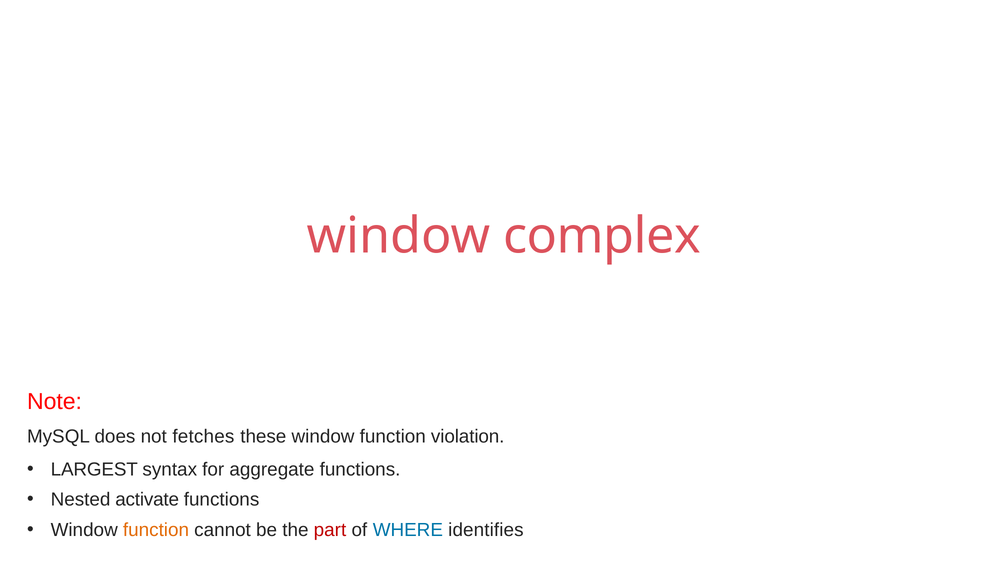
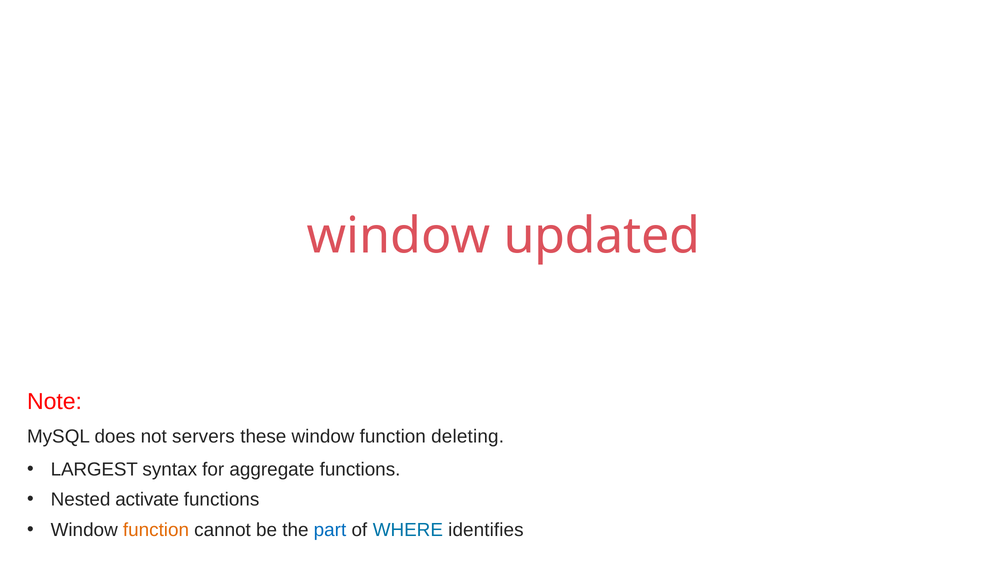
complex: complex -> updated
fetches: fetches -> servers
violation: violation -> deleting
part colour: red -> blue
